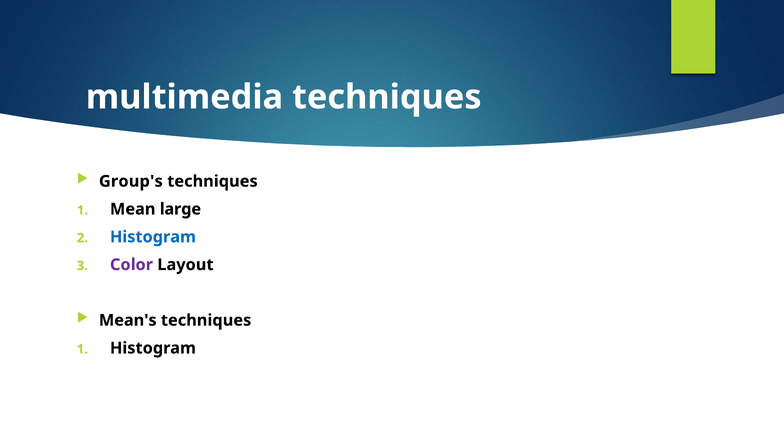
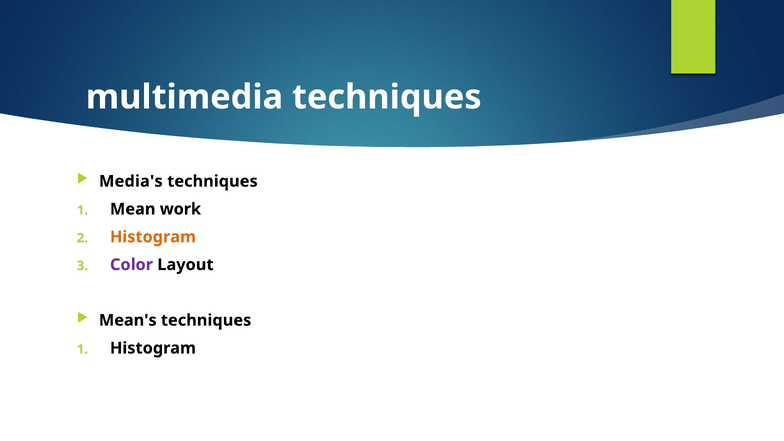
Group's: Group's -> Media's
large: large -> work
Histogram at (153, 237) colour: blue -> orange
